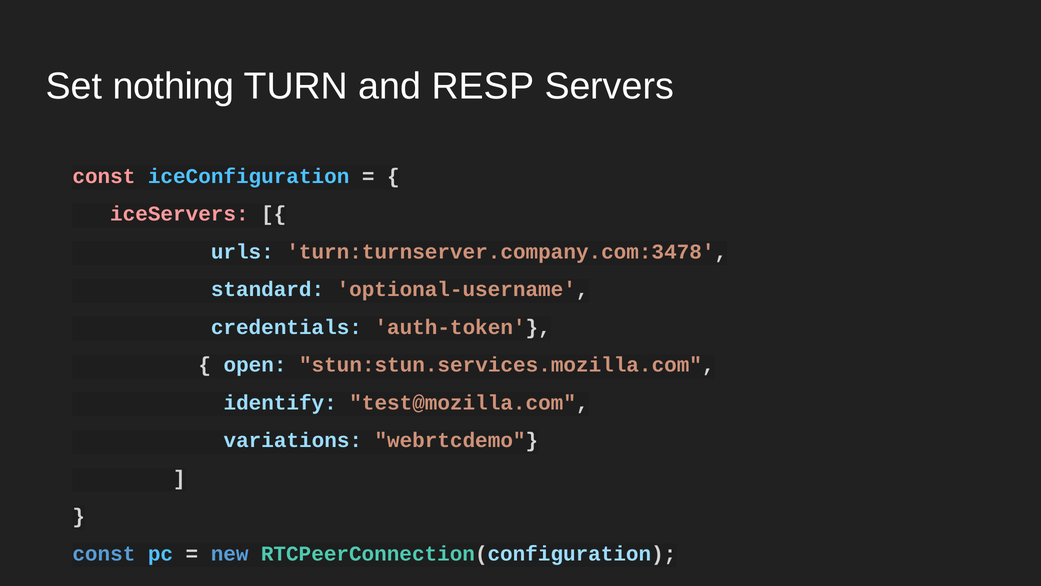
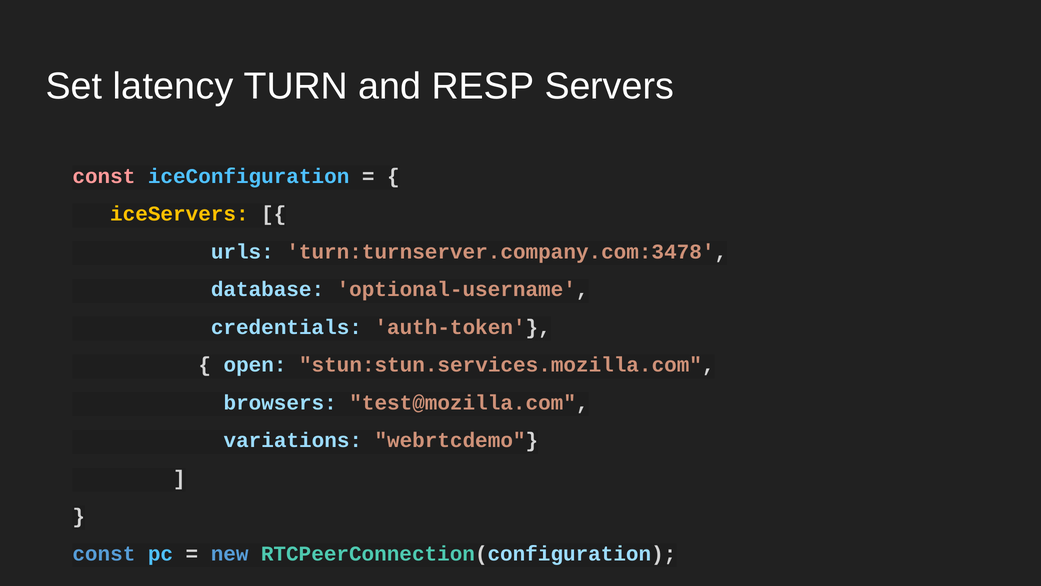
nothing: nothing -> latency
iceServers colour: pink -> yellow
standard: standard -> database
identify: identify -> browsers
